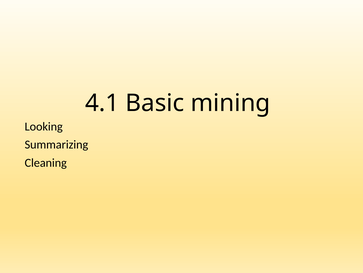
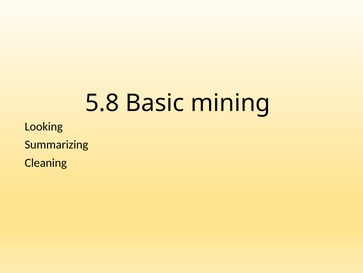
4.1: 4.1 -> 5.8
